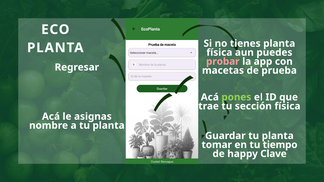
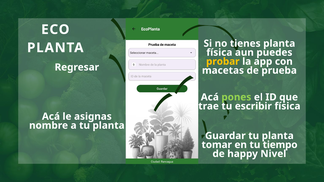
probar colour: pink -> yellow
sección: sección -> escribir
Clave: Clave -> Nivel
